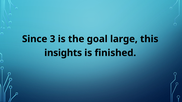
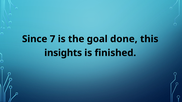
3: 3 -> 7
large: large -> done
